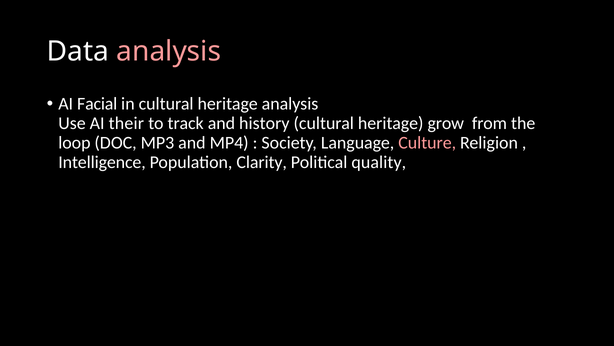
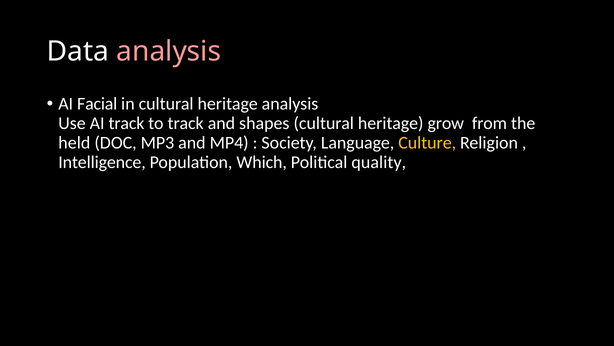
AI their: their -> track
history: history -> shapes
loop: loop -> held
Culture colour: pink -> yellow
Clarity: Clarity -> Which
